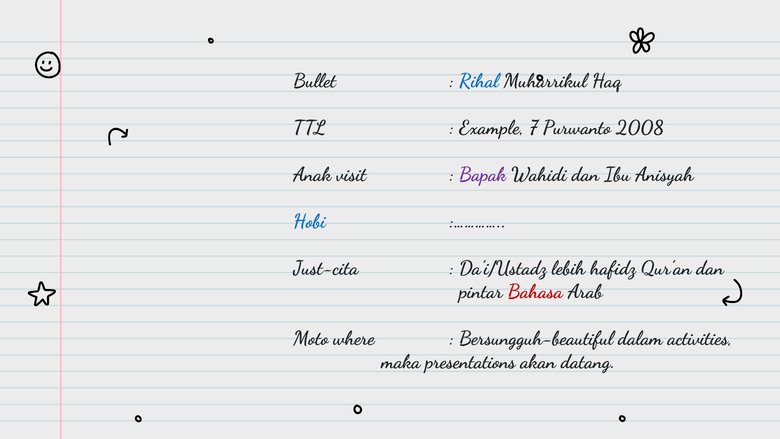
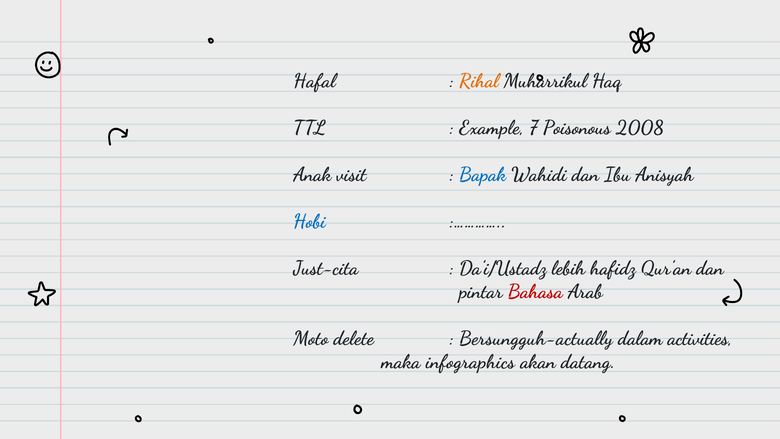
Bullet: Bullet -> Hafal
Rihal colour: blue -> orange
Purwanto: Purwanto -> Poisonous
Bapak colour: purple -> blue
where: where -> delete
Bersungguh-beautiful: Bersungguh-beautiful -> Bersungguh-actually
presentations: presentations -> infographics
